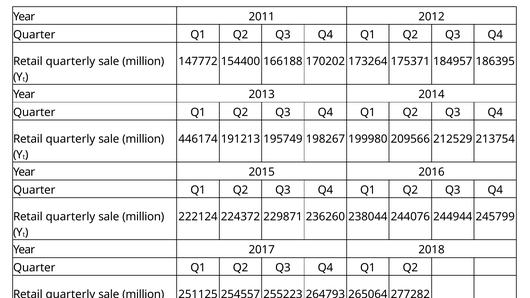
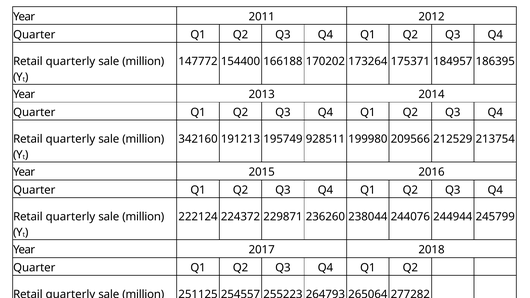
446174: 446174 -> 342160
198267: 198267 -> 928511
